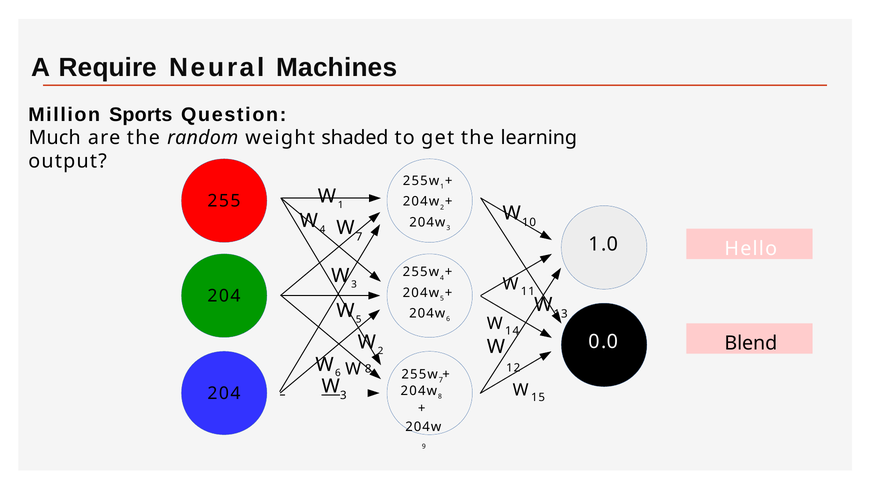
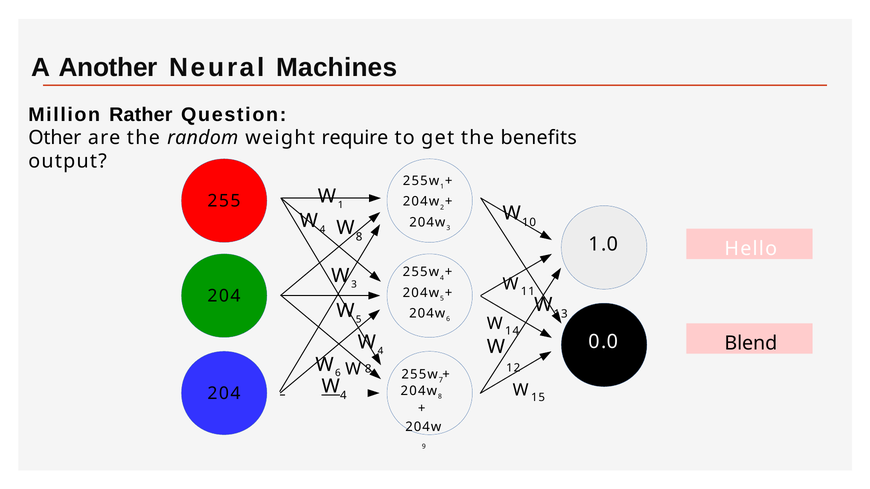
Require: Require -> Another
Sports: Sports -> Rather
Much: Much -> Other
shaded: shaded -> require
learning: learning -> benefits
W 7: 7 -> 8
2 at (381, 351): 2 -> 4
3 at (343, 396): 3 -> 4
